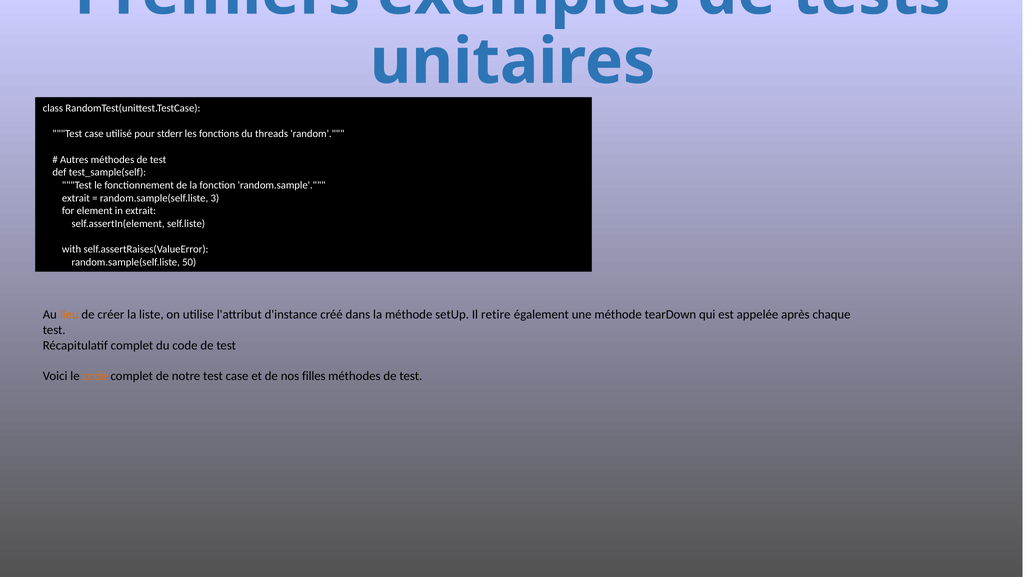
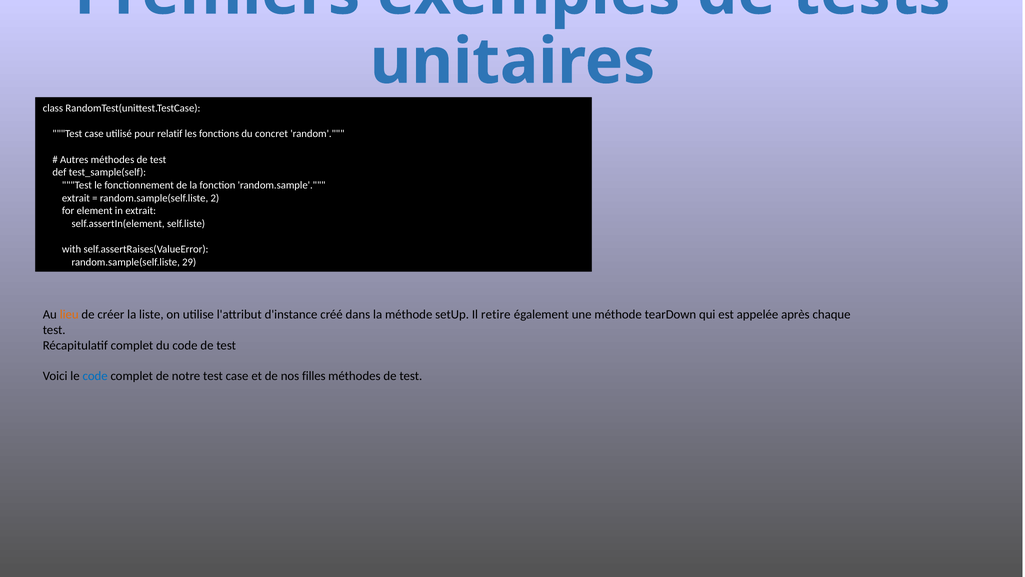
stderr: stderr -> relatif
threads: threads -> concret
3: 3 -> 2
50: 50 -> 29
code at (95, 376) colour: orange -> blue
